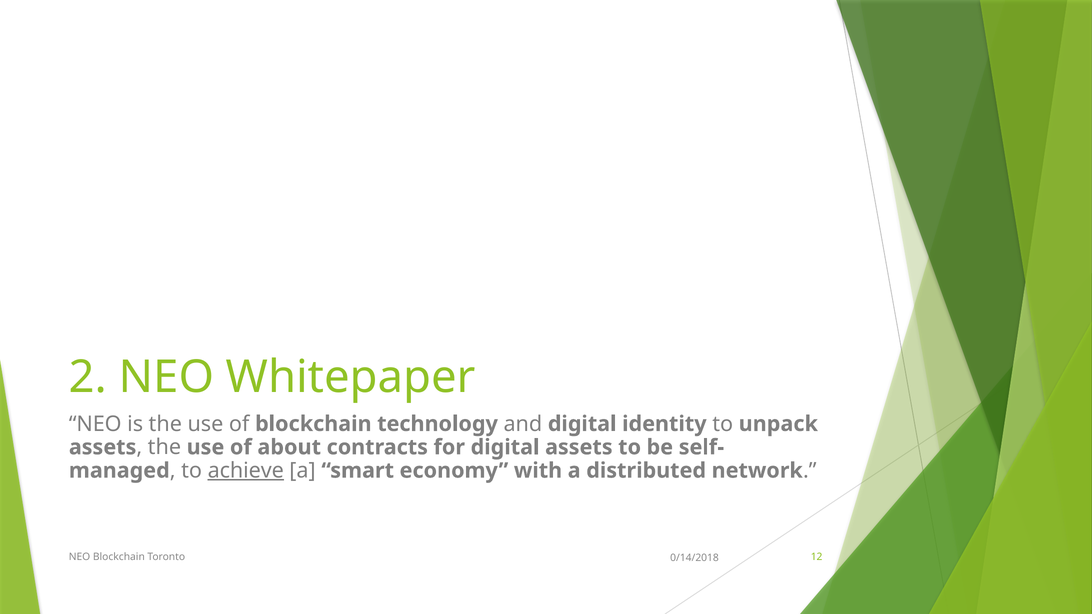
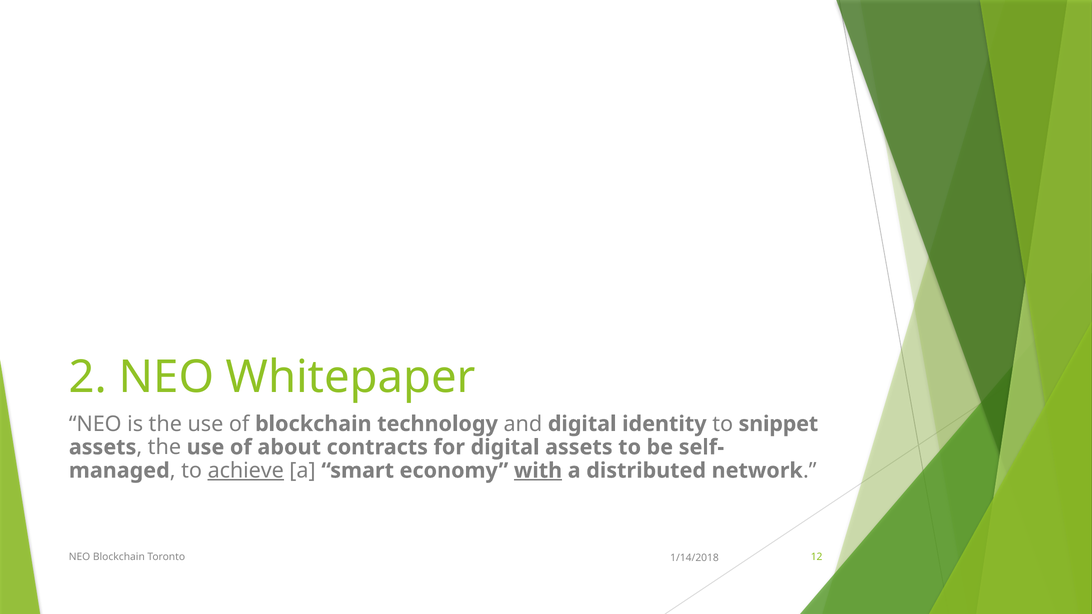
unpack: unpack -> snippet
with underline: none -> present
0/14/2018: 0/14/2018 -> 1/14/2018
